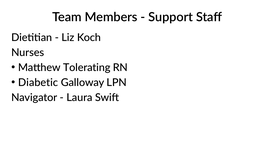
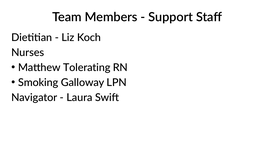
Diabetic: Diabetic -> Smoking
